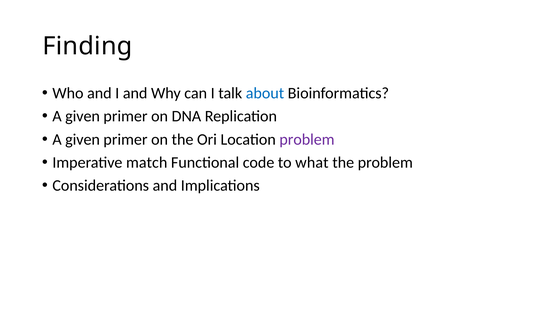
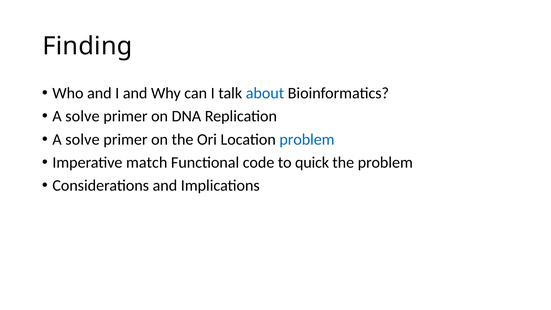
given at (83, 116): given -> solve
given at (83, 139): given -> solve
problem at (307, 139) colour: purple -> blue
what: what -> quick
